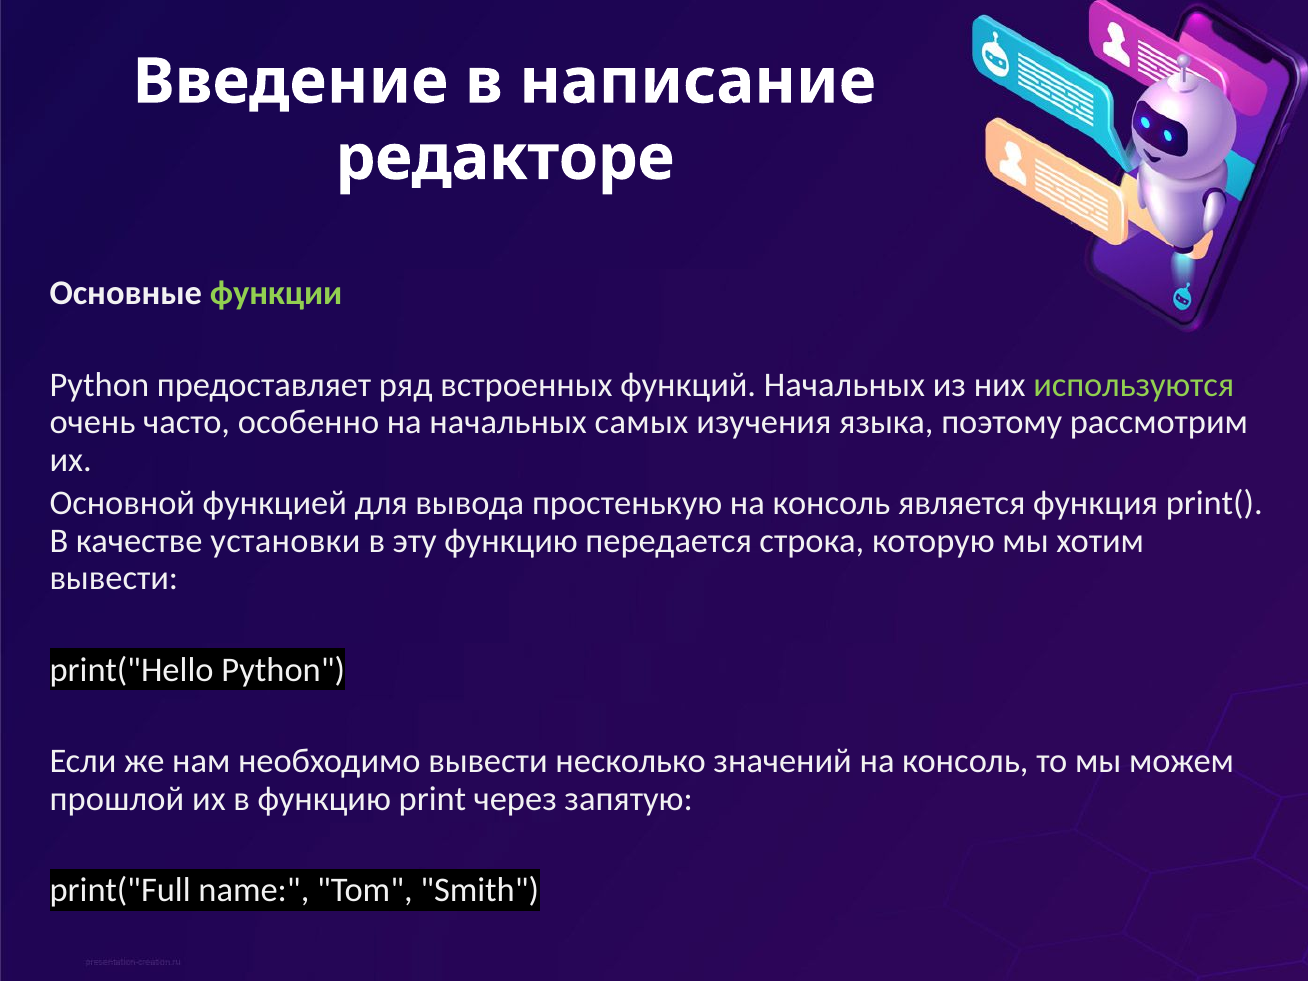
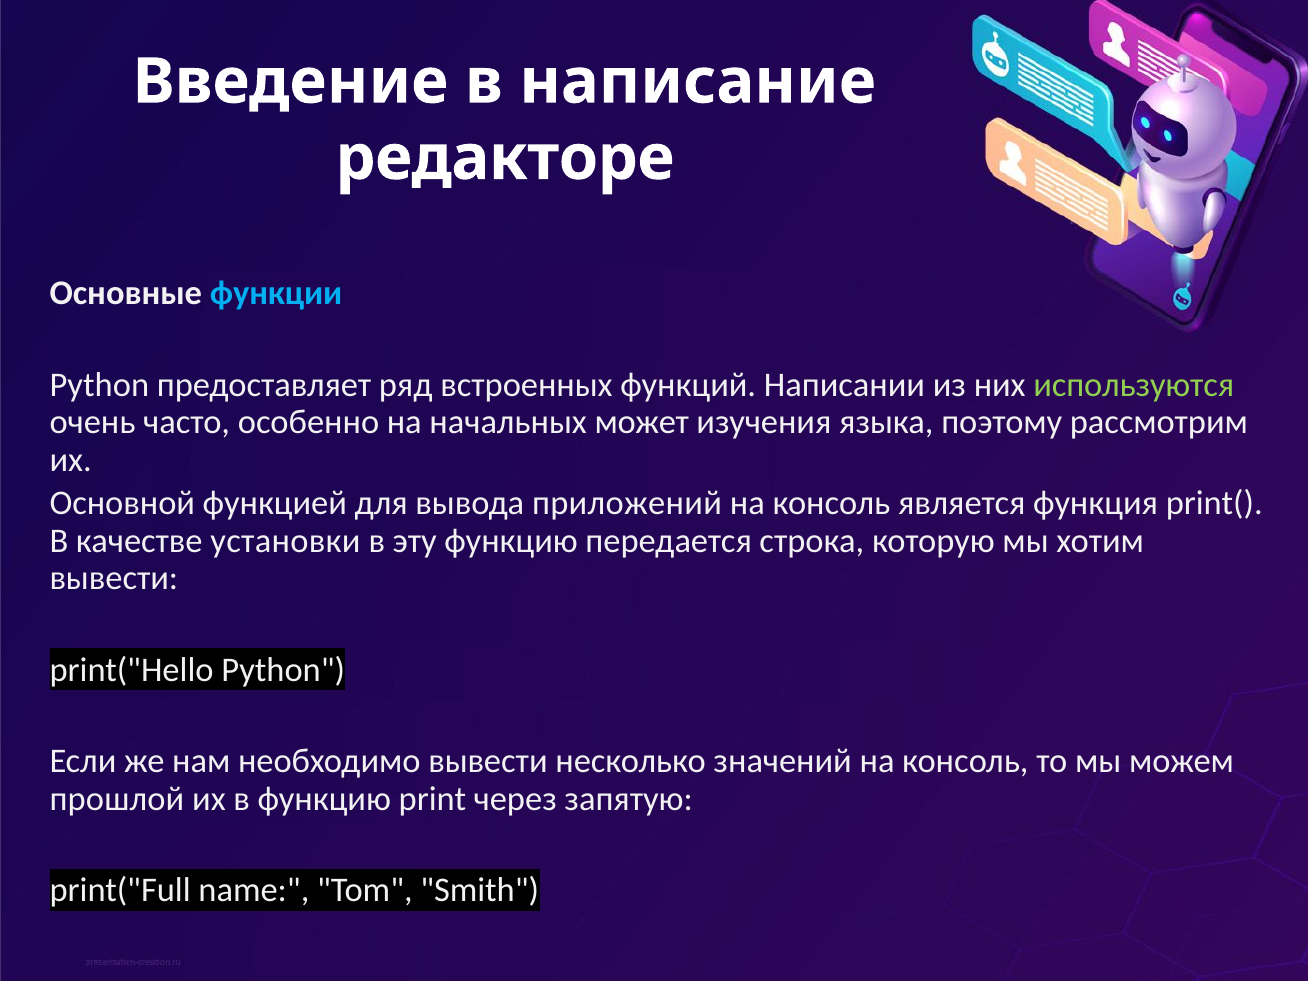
функции colour: light green -> light blue
функций Начальных: Начальных -> Написании
самых: самых -> может
простенькую: простенькую -> приложений
